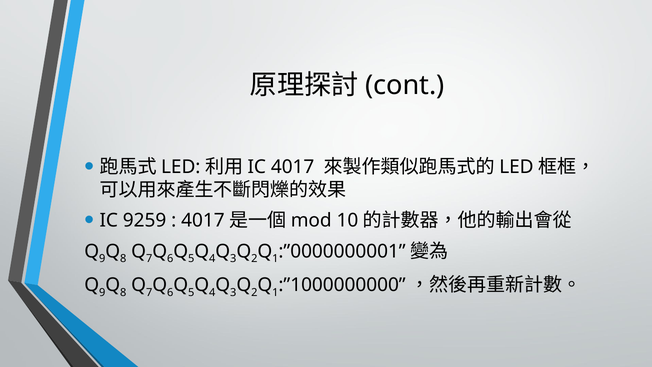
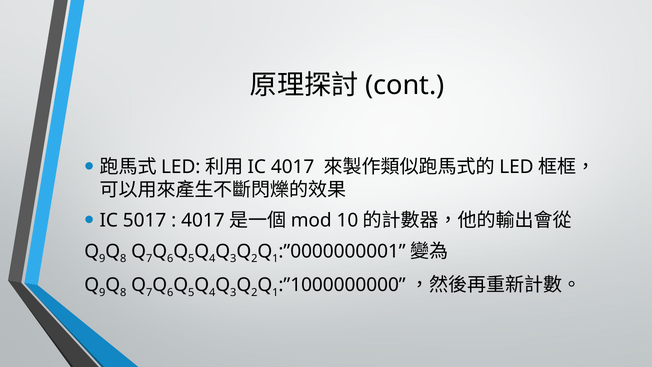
9259: 9259 -> 5017
